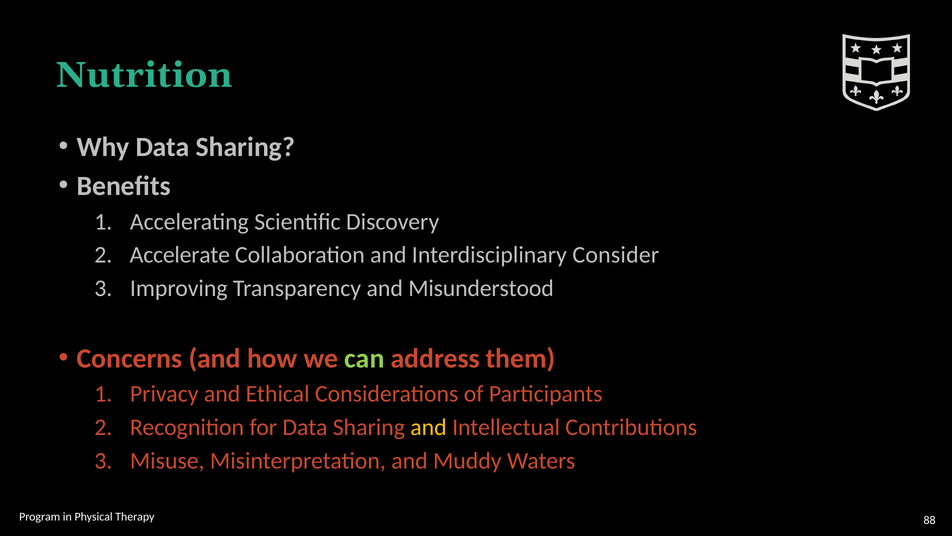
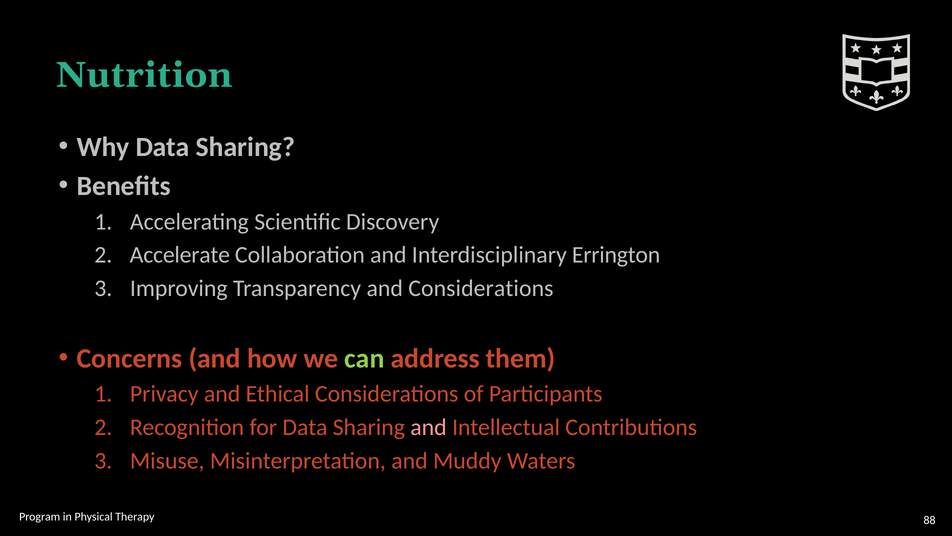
Consider: Consider -> Errington
and Misunderstood: Misunderstood -> Considerations
and at (429, 427) colour: yellow -> pink
